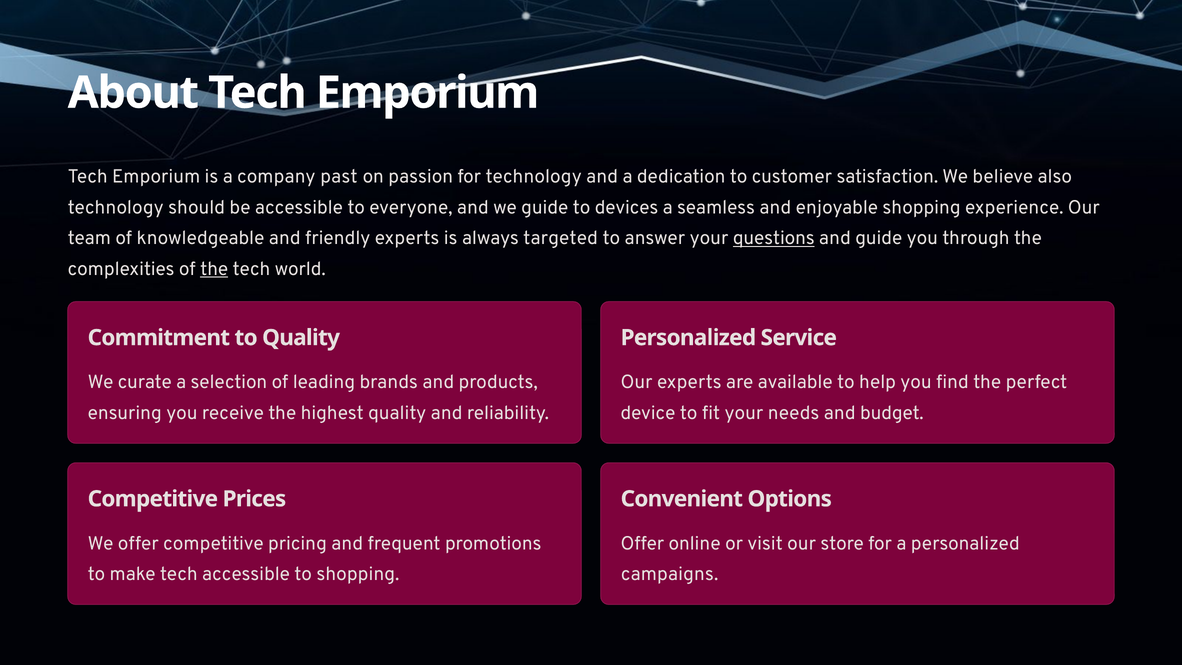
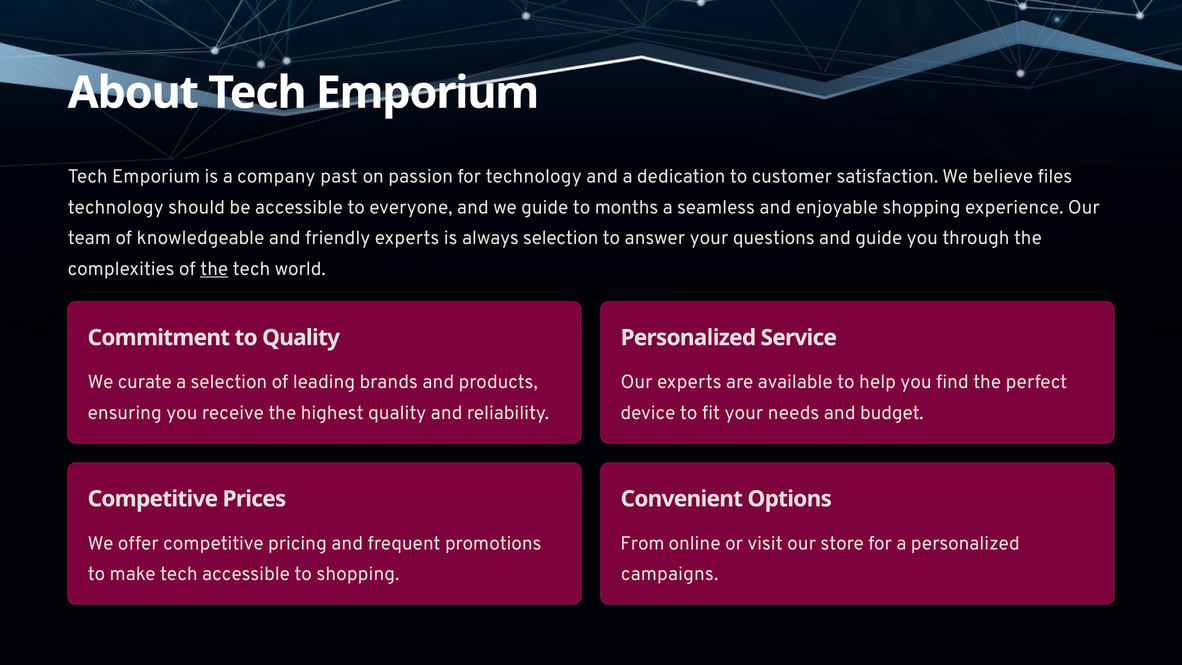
also: also -> files
devices: devices -> months
always targeted: targeted -> selection
questions underline: present -> none
Offer at (642, 543): Offer -> From
